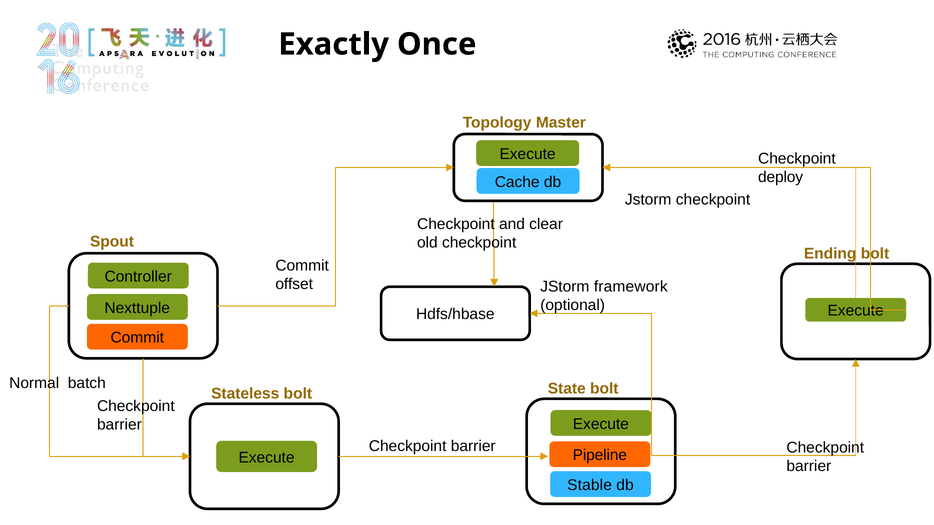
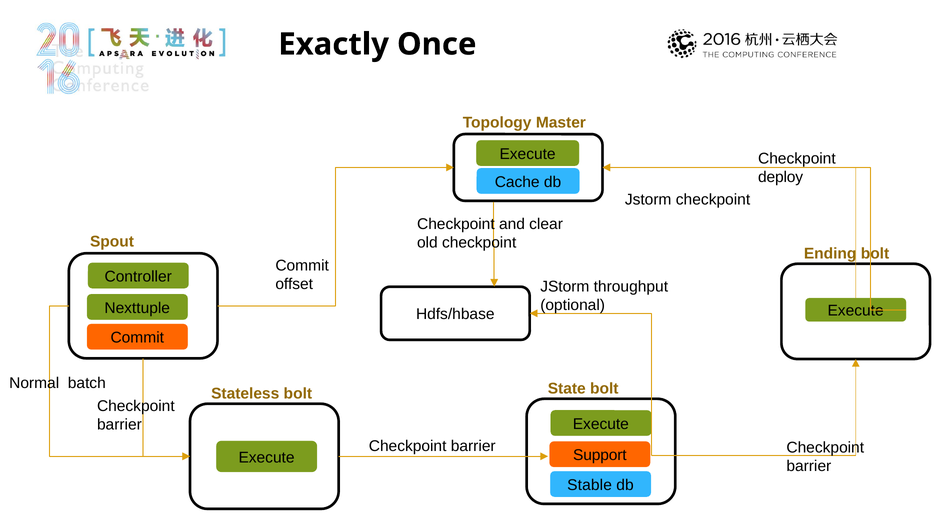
framework: framework -> throughput
Pipeline: Pipeline -> Support
